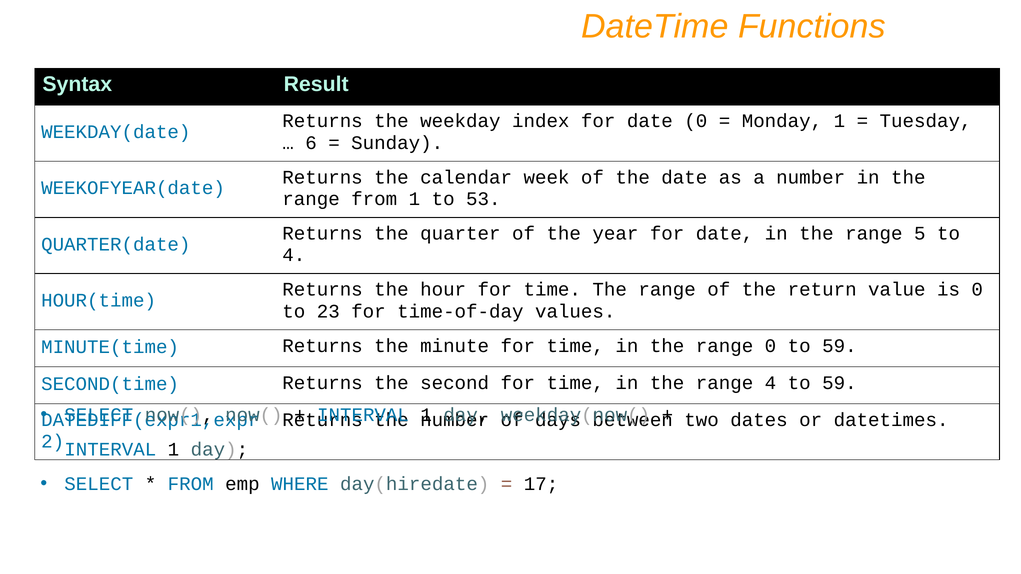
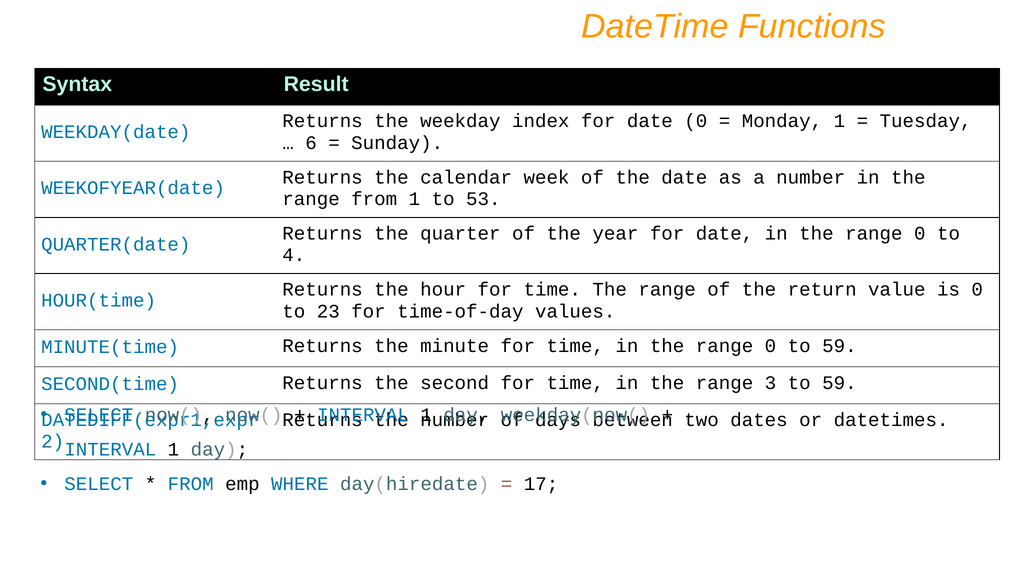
5 at (920, 234): 5 -> 0
range 4: 4 -> 3
